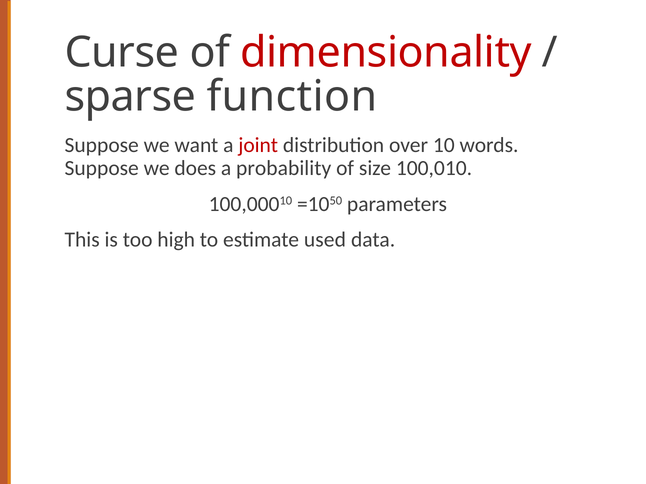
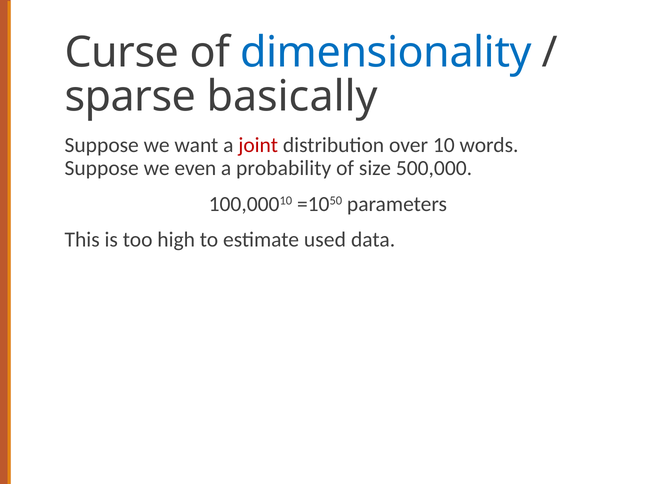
dimensionality colour: red -> blue
function: function -> basically
does: does -> even
100,010: 100,010 -> 500,000
